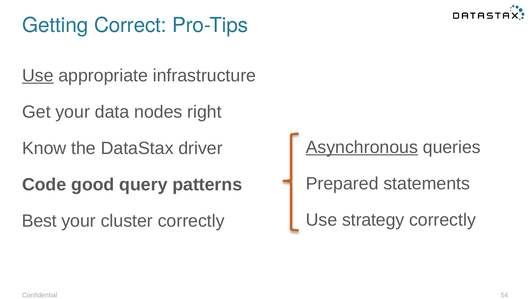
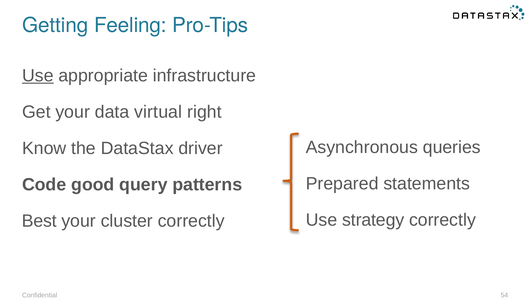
Correct: Correct -> Feeling
nodes: nodes -> virtual
Asynchronous underline: present -> none
